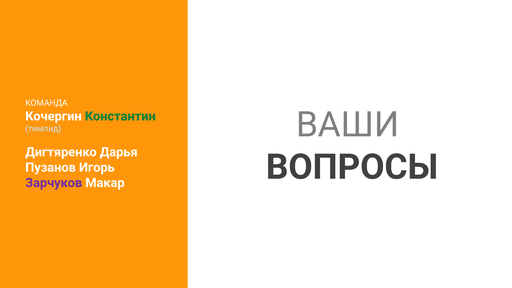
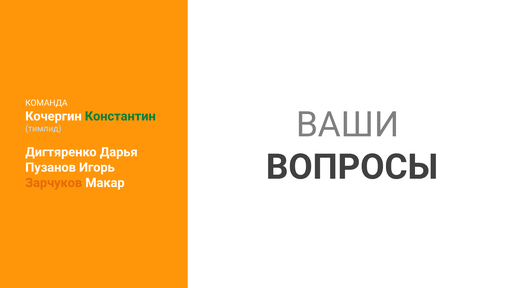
Зарчуков colour: purple -> orange
